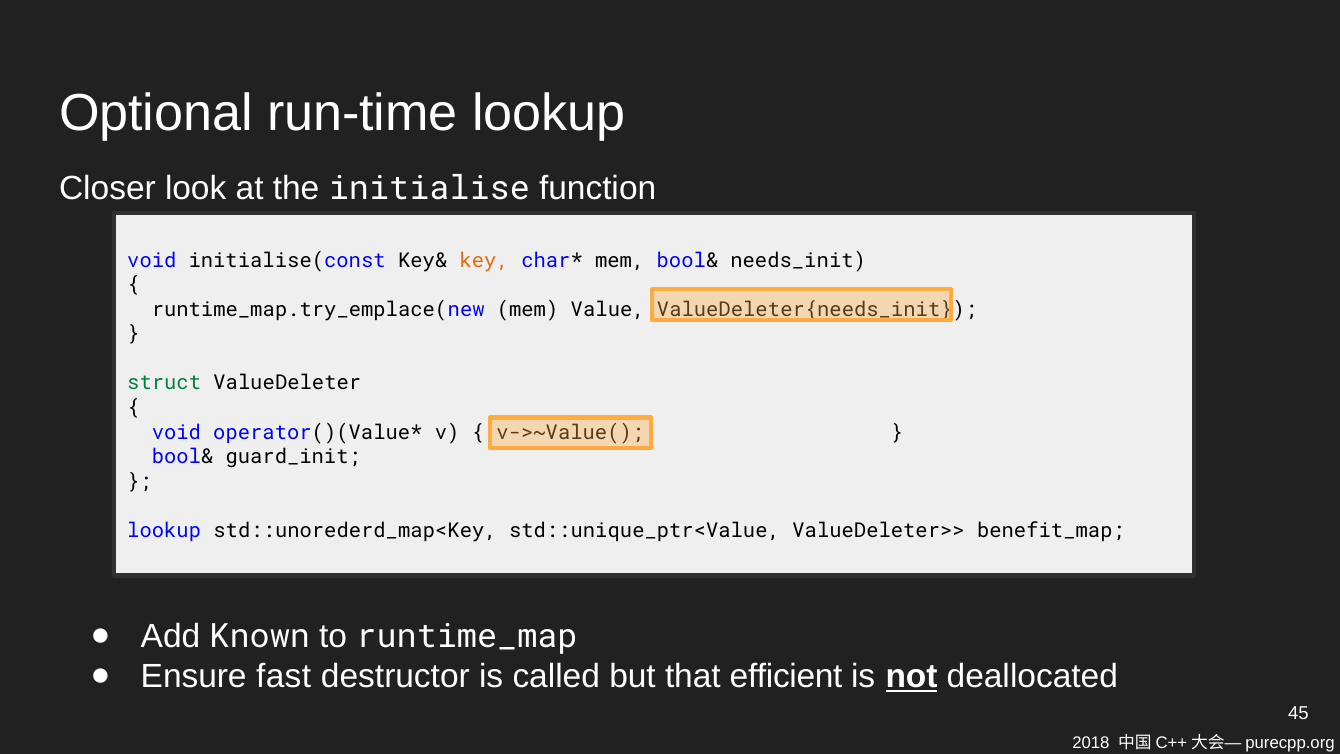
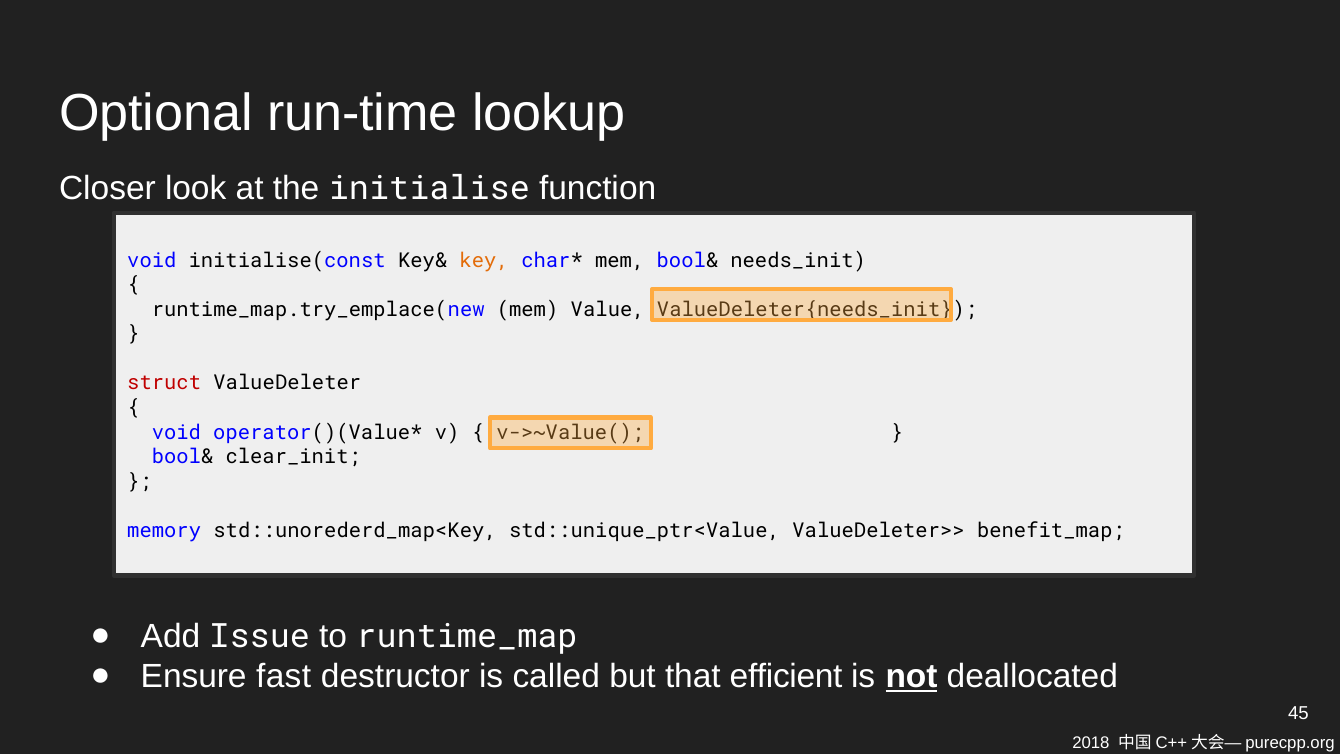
struct colour: green -> red
guard_init: guard_init -> clear_init
lookup at (164, 531): lookup -> memory
Known: Known -> Issue
